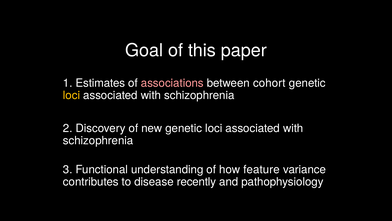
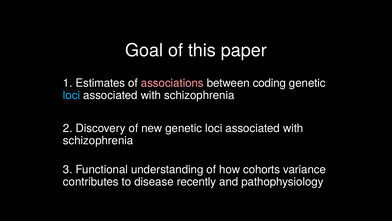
cohort: cohort -> coding
loci at (72, 95) colour: yellow -> light blue
feature: feature -> cohorts
